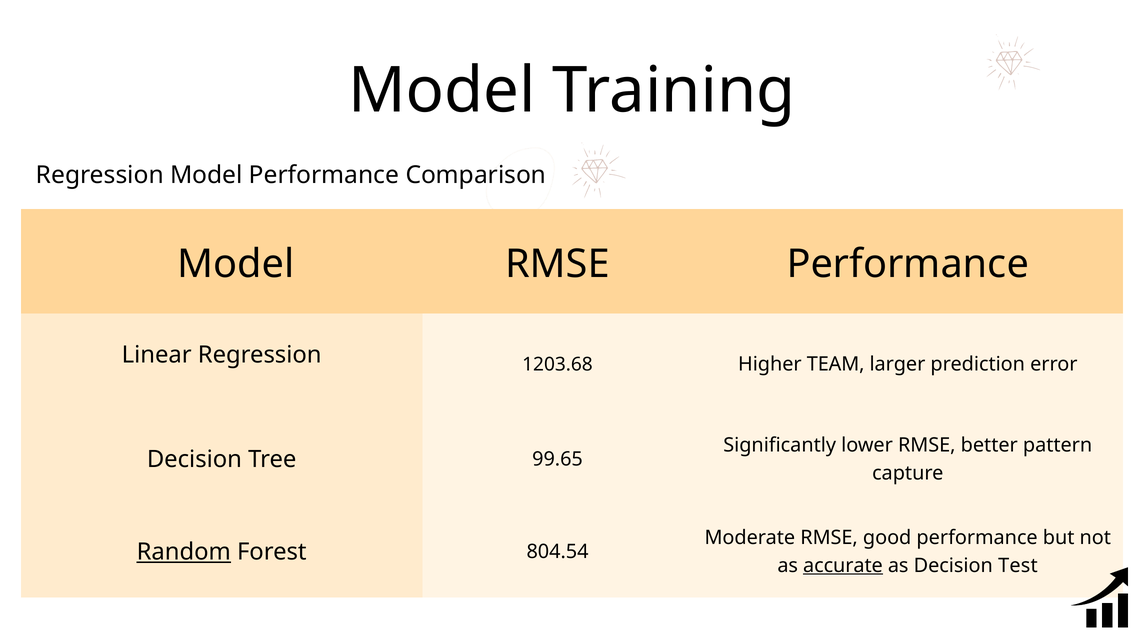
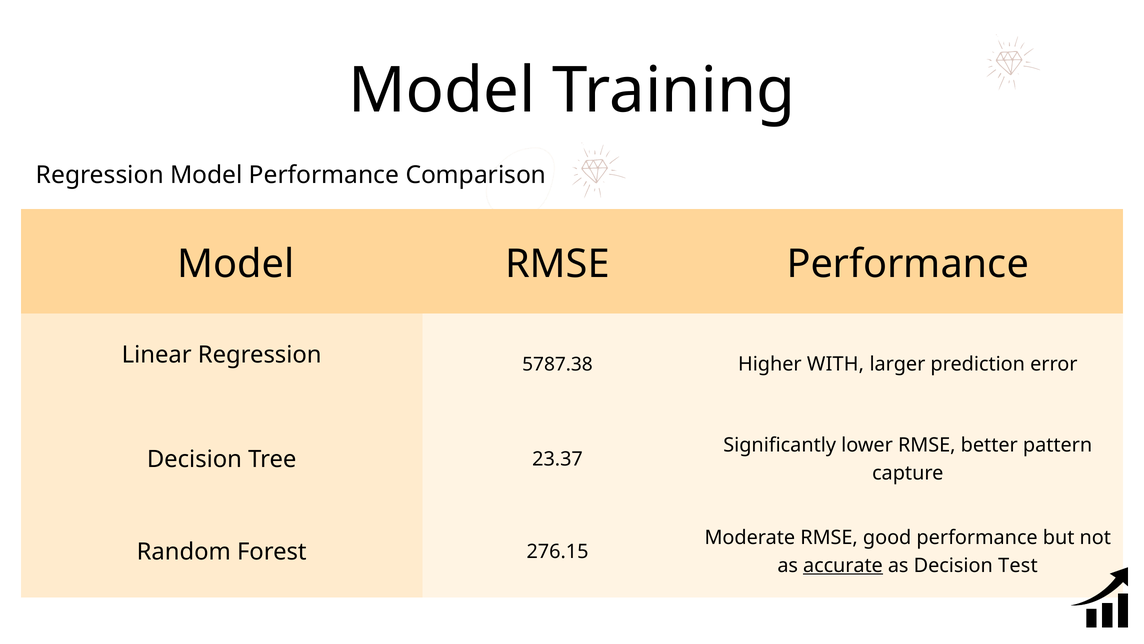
1203.68: 1203.68 -> 5787.38
TEAM: TEAM -> WITH
99.65: 99.65 -> 23.37
Random underline: present -> none
804.54: 804.54 -> 276.15
